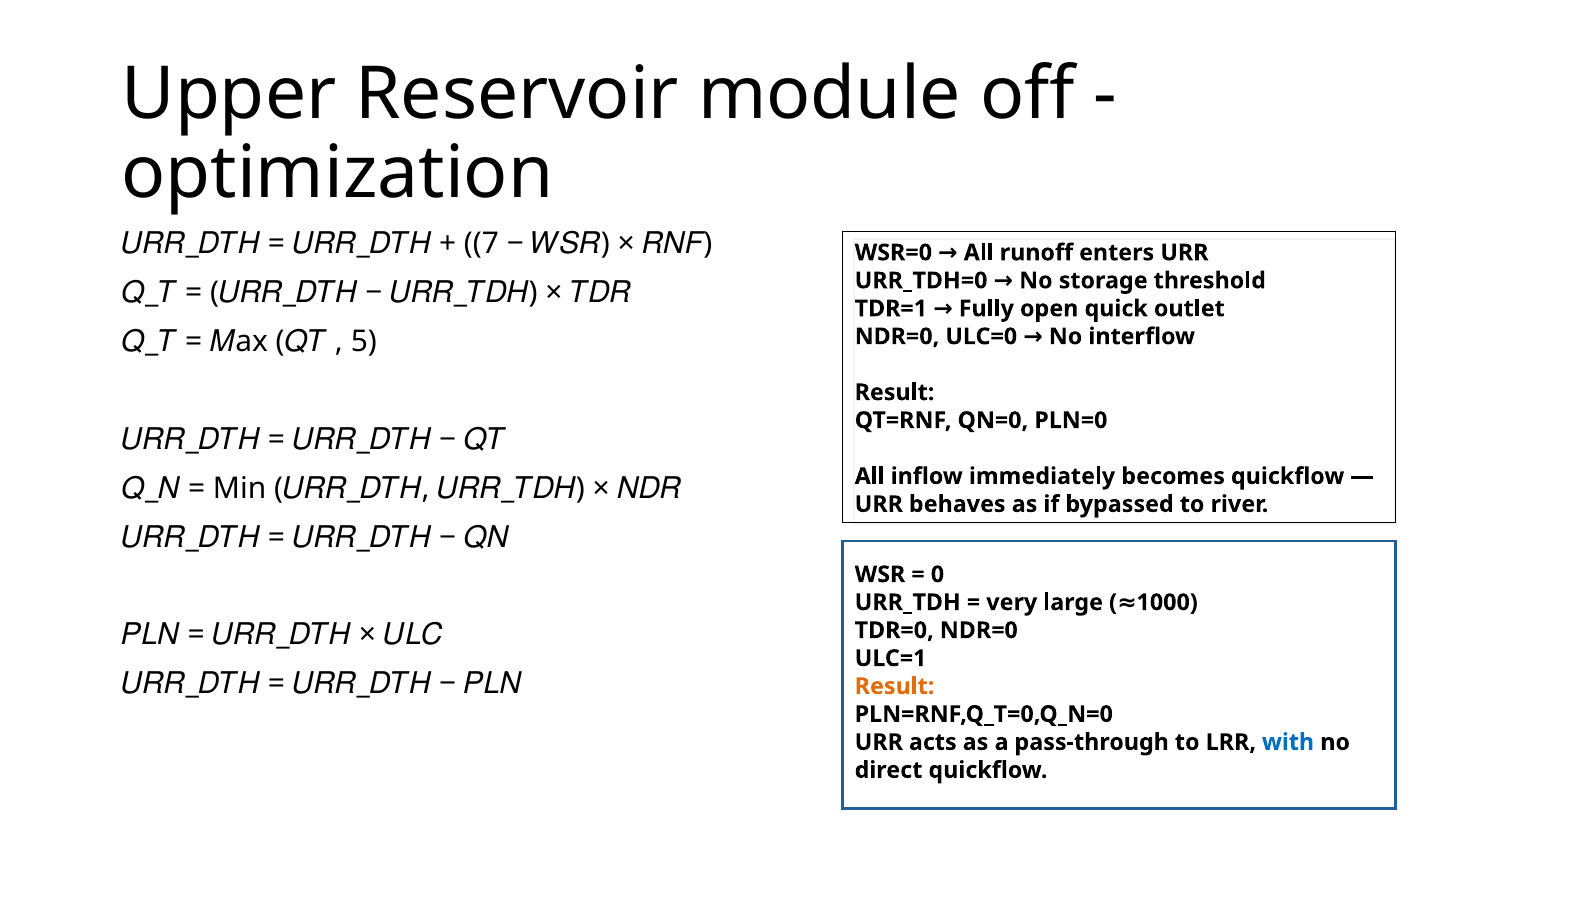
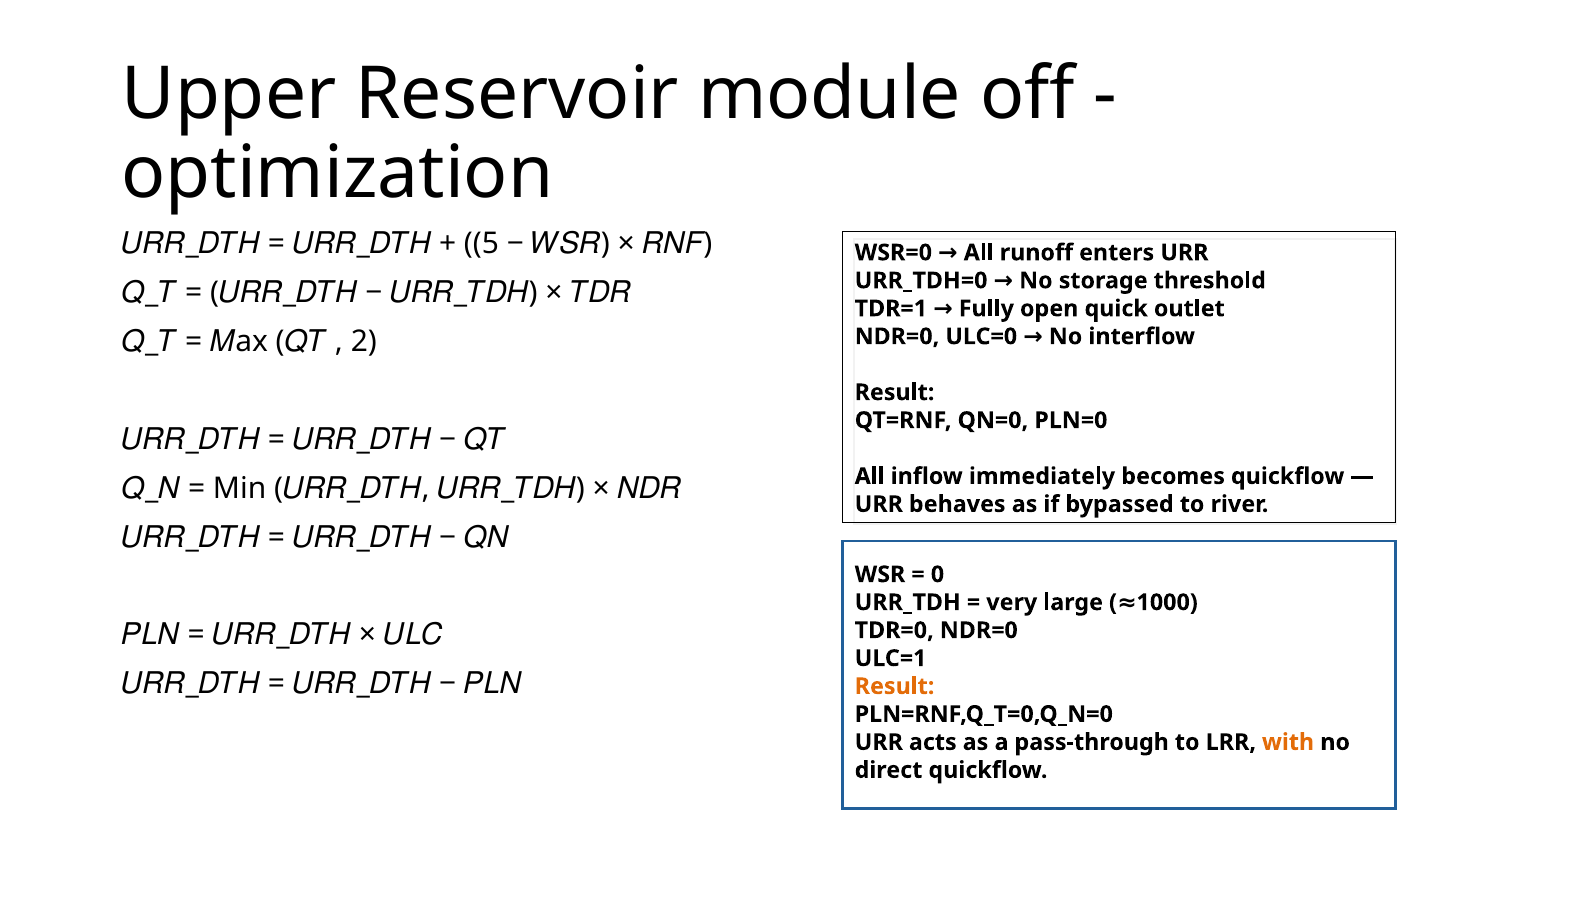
7: 7 -> 5
5: 5 -> 2
with colour: blue -> orange
